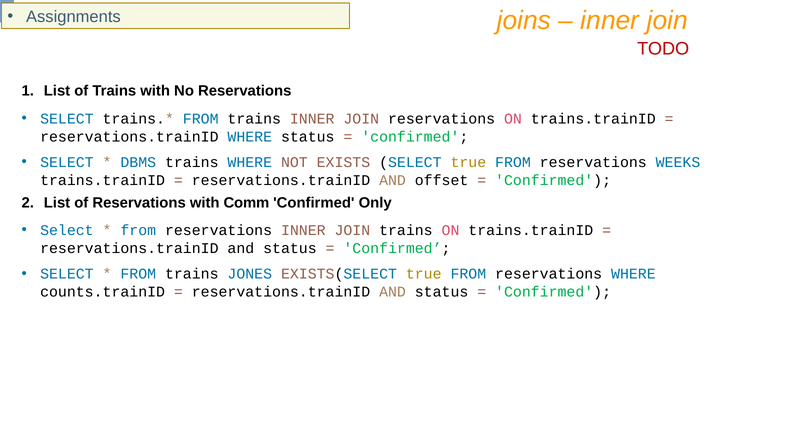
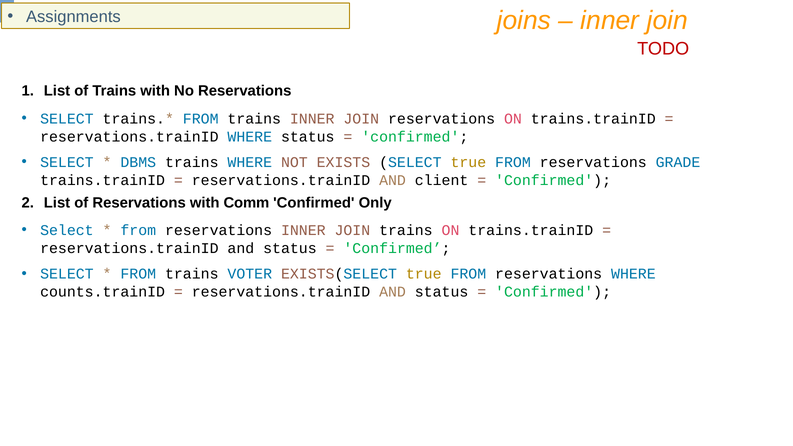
WEEKS: WEEKS -> GRADE
offset: offset -> client
JONES: JONES -> VOTER
